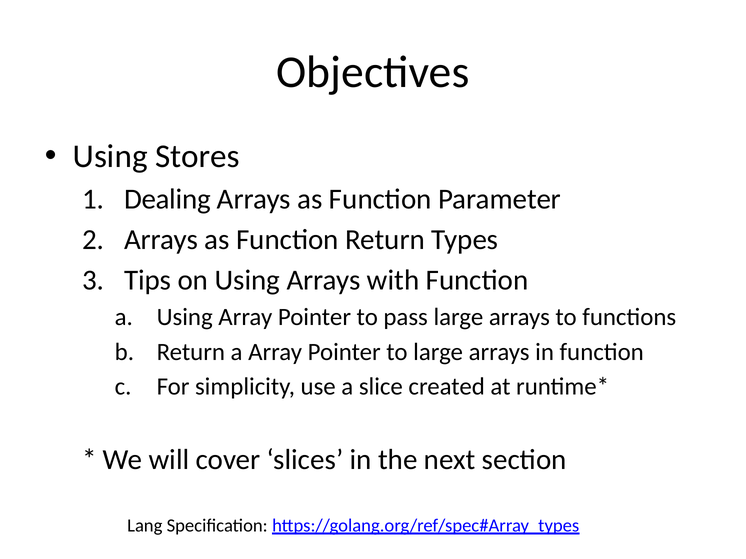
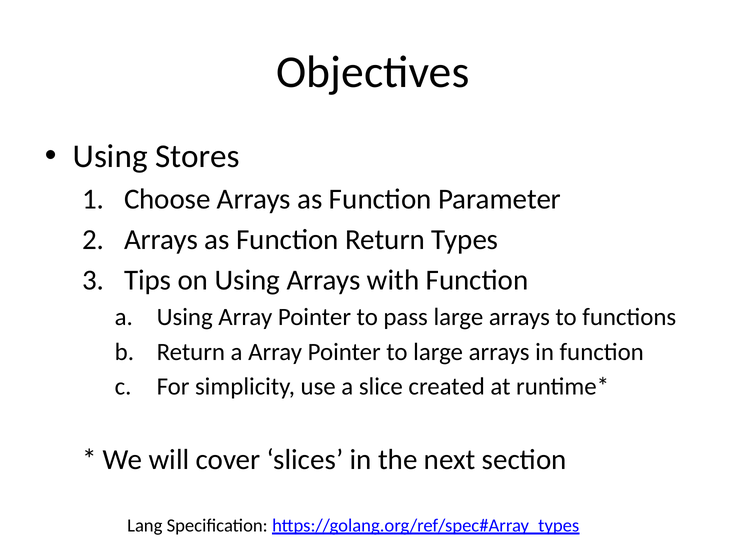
Dealing: Dealing -> Choose
